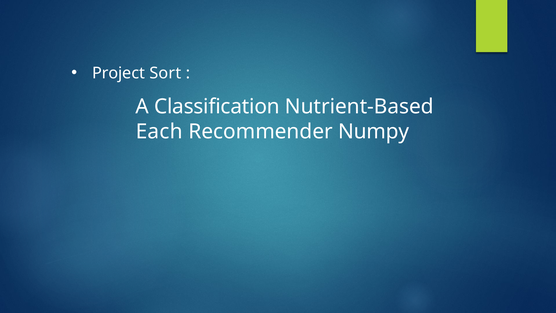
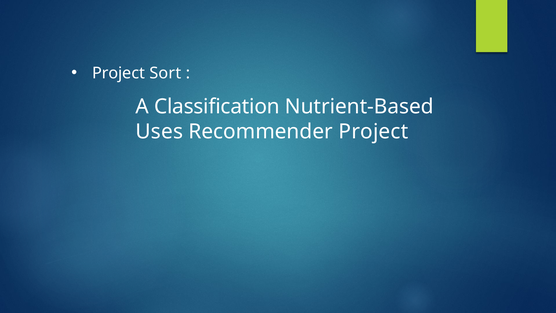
Each: Each -> Uses
Recommender Numpy: Numpy -> Project
